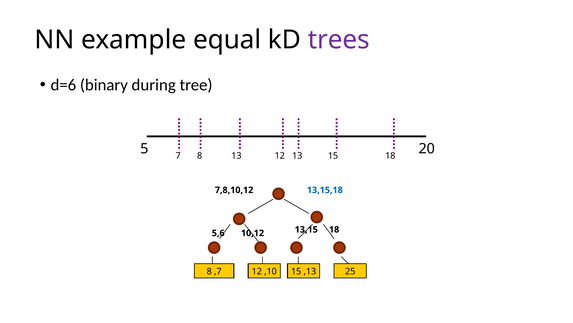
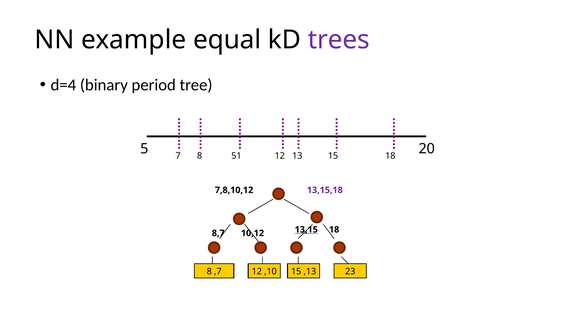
d=6: d=6 -> d=4
during: during -> period
8 13: 13 -> 51
13,15,18 colour: blue -> purple
13,15 underline: none -> present
5,6: 5,6 -> 8,7
25: 25 -> 23
